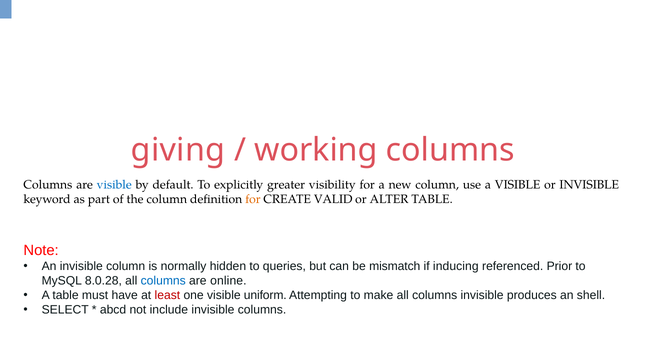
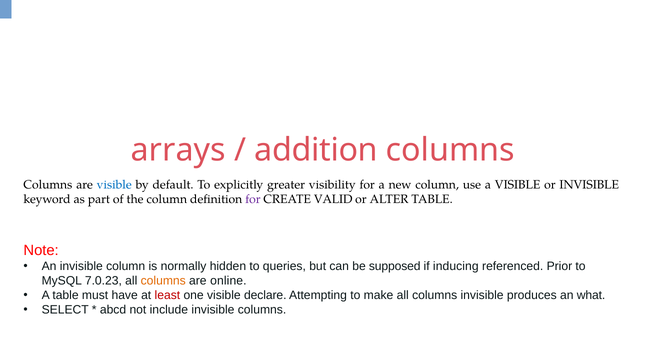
giving: giving -> arrays
working: working -> addition
for at (253, 199) colour: orange -> purple
mismatch: mismatch -> supposed
8.0.28: 8.0.28 -> 7.0.23
columns at (163, 280) colour: blue -> orange
uniform: uniform -> declare
shell: shell -> what
